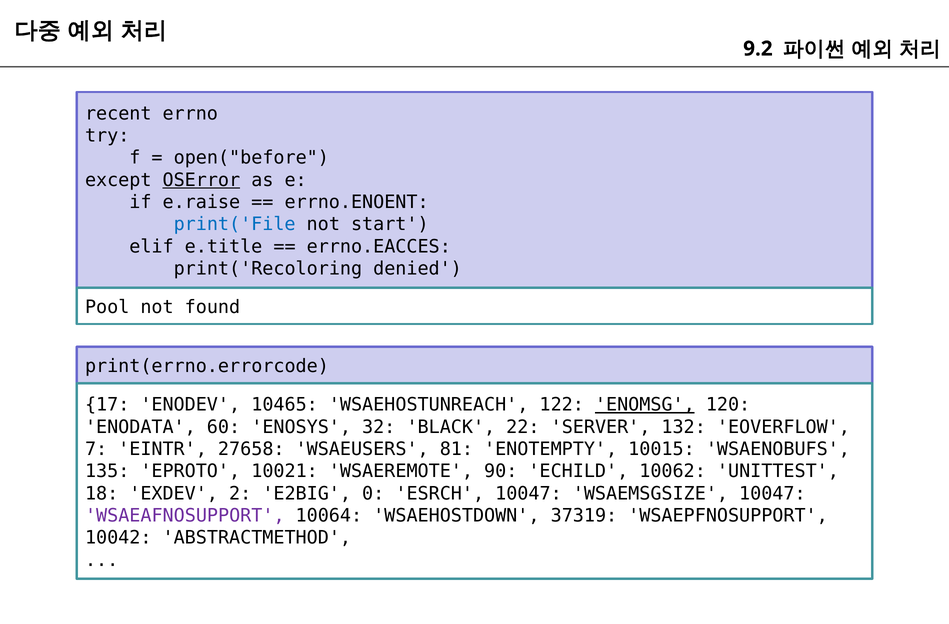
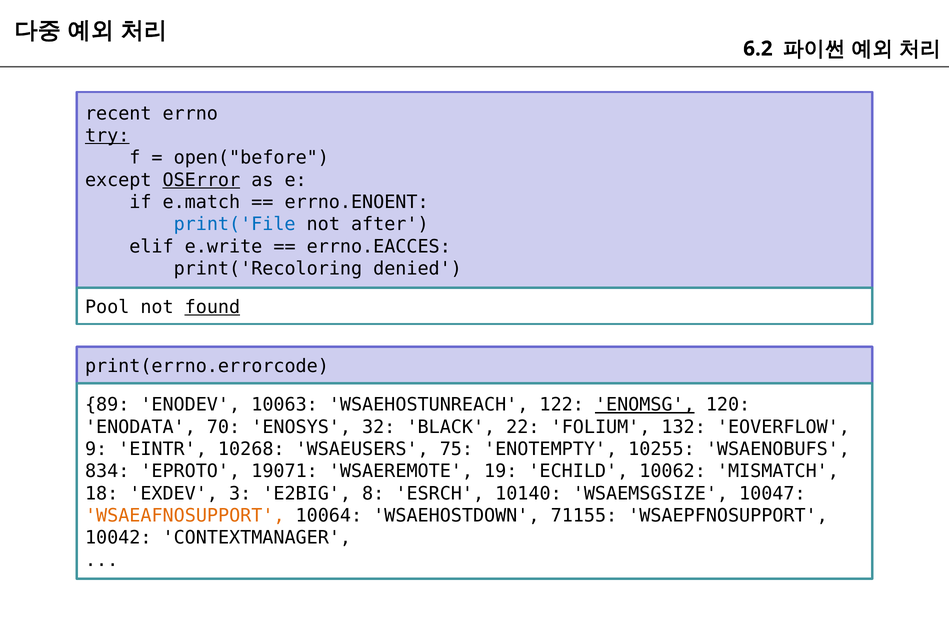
9.2: 9.2 -> 6.2
try underline: none -> present
e.raise: e.raise -> e.match
start: start -> after
e.title: e.title -> e.write
found underline: none -> present
17: 17 -> 89
10465: 10465 -> 10063
60: 60 -> 70
SERVER: SERVER -> FOLIUM
7: 7 -> 9
27658: 27658 -> 10268
81: 81 -> 75
10015: 10015 -> 10255
135: 135 -> 834
10021: 10021 -> 19071
90: 90 -> 19
UNITTEST: UNITTEST -> MISMATCH
2: 2 -> 3
0: 0 -> 8
ESRCH 10047: 10047 -> 10140
WSAEAFNOSUPPORT colour: purple -> orange
37319: 37319 -> 71155
ABSTRACTMETHOD: ABSTRACTMETHOD -> CONTEXTMANAGER
